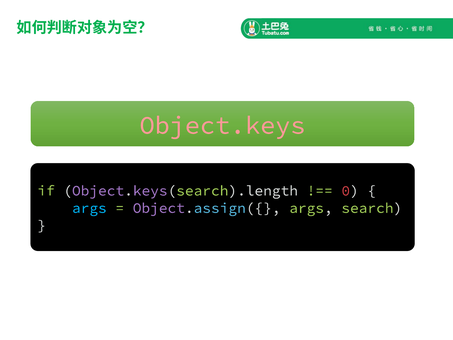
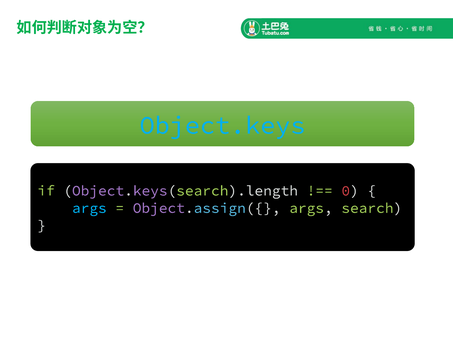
Object.keys colour: pink -> light blue
